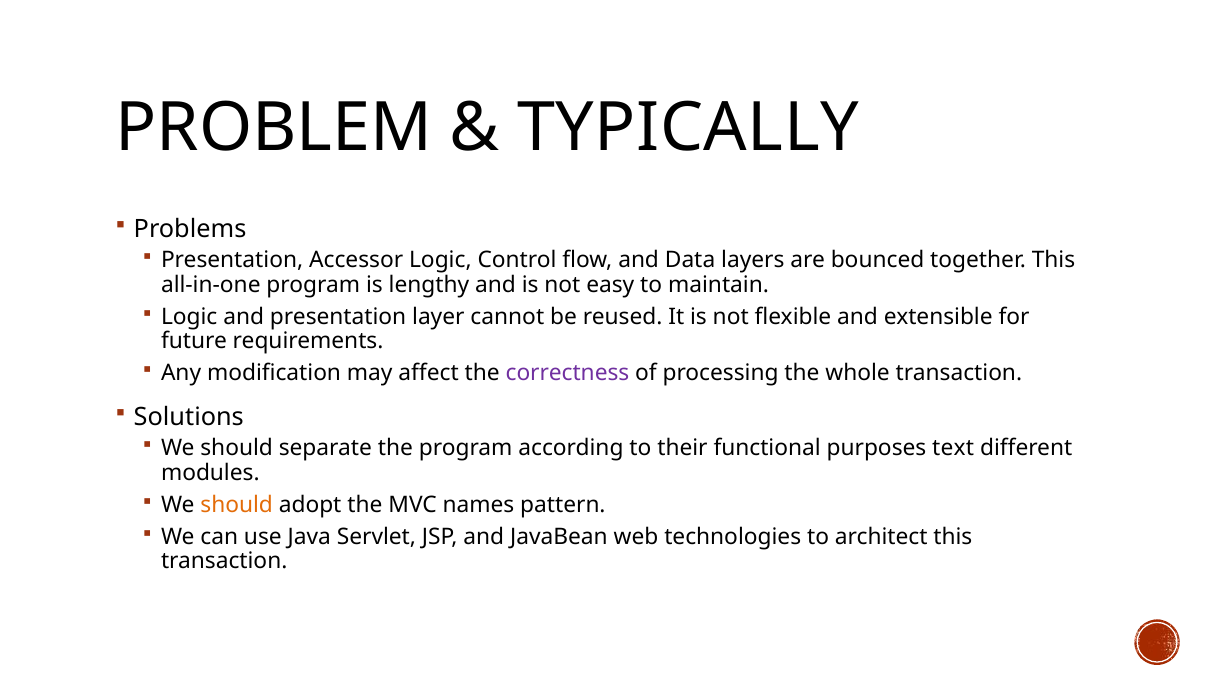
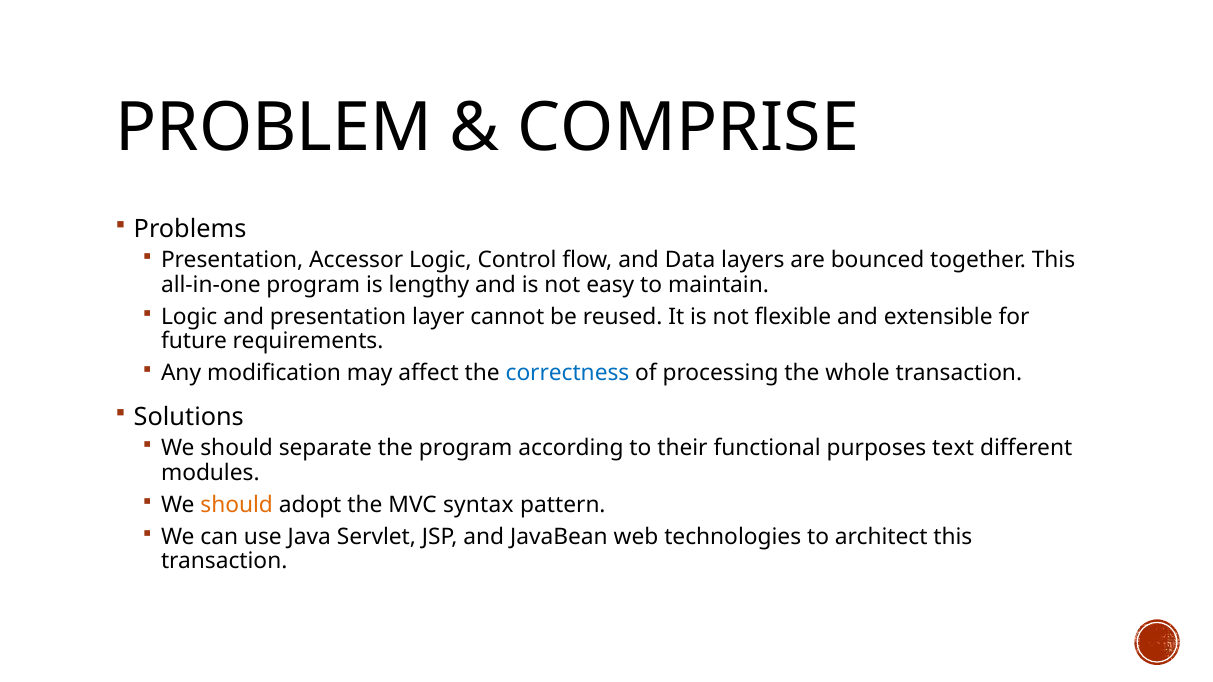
TYPICALLY: TYPICALLY -> COMPRISE
correctness colour: purple -> blue
names: names -> syntax
